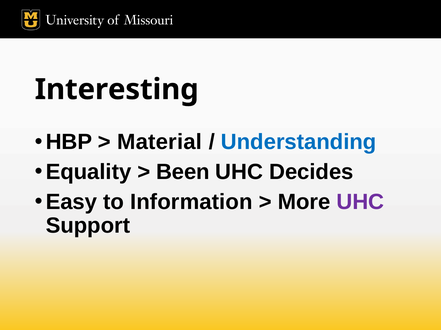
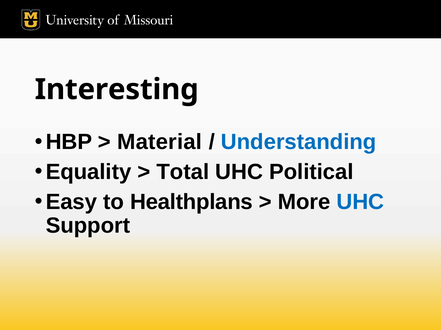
Been: Been -> Total
Decides: Decides -> Political
Information: Information -> Healthplans
UHC at (360, 202) colour: purple -> blue
